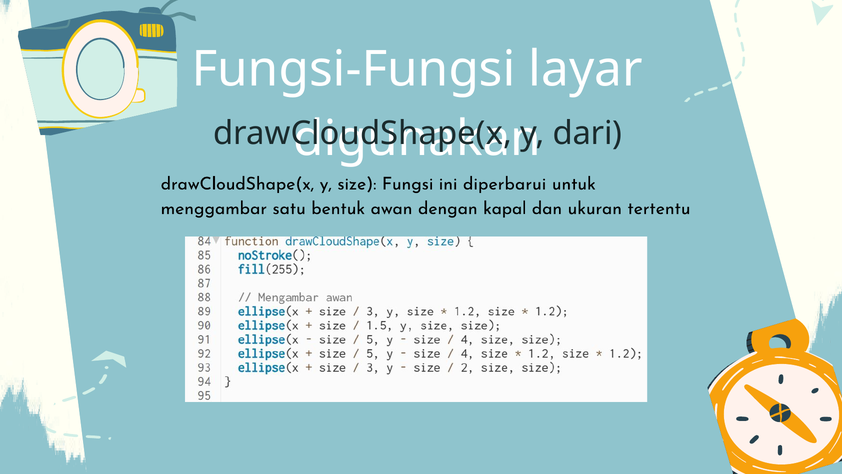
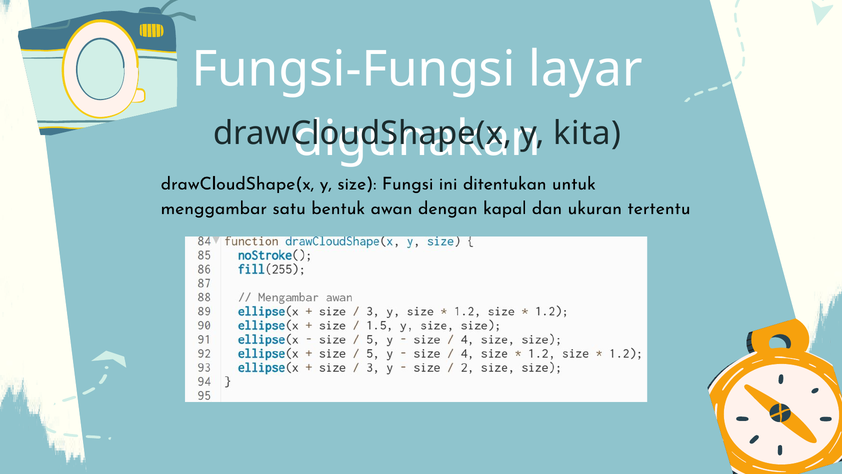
dari: dari -> kita
diperbarui: diperbarui -> ditentukan
